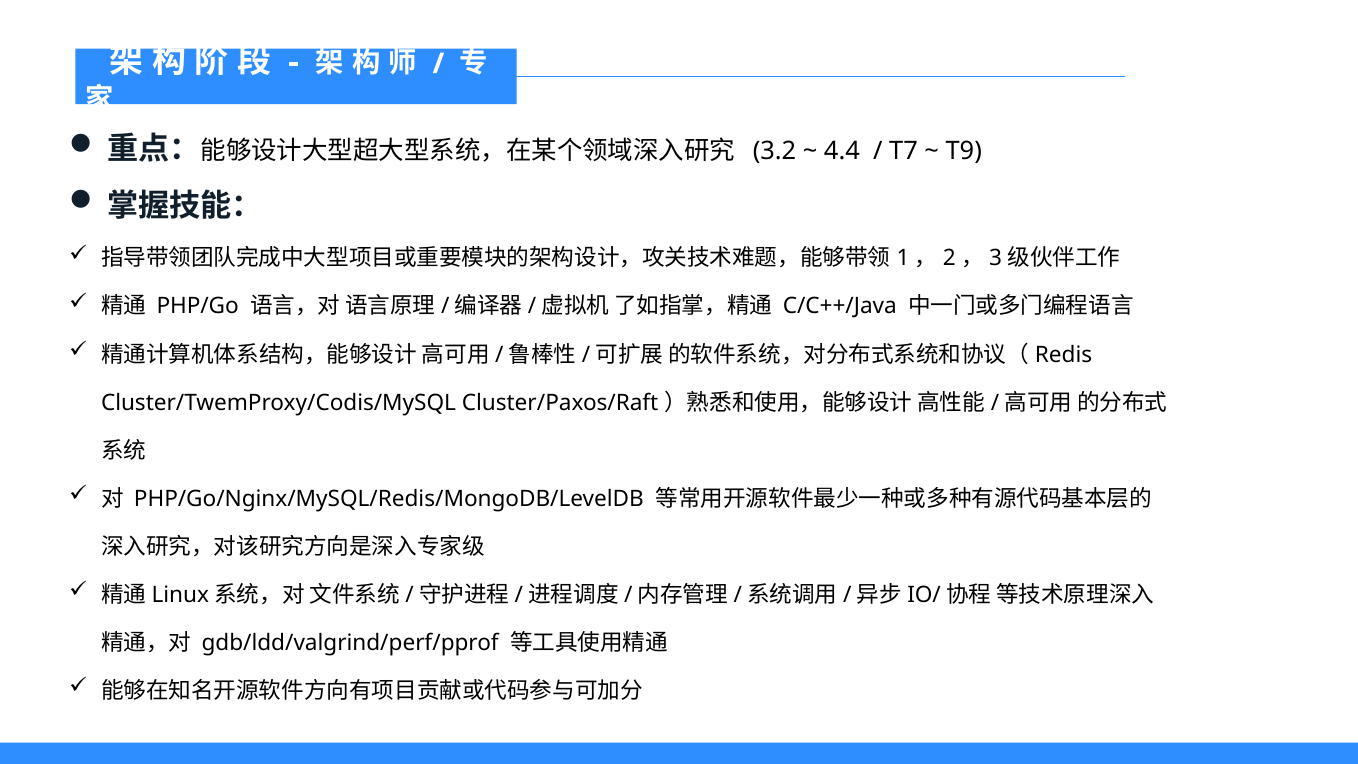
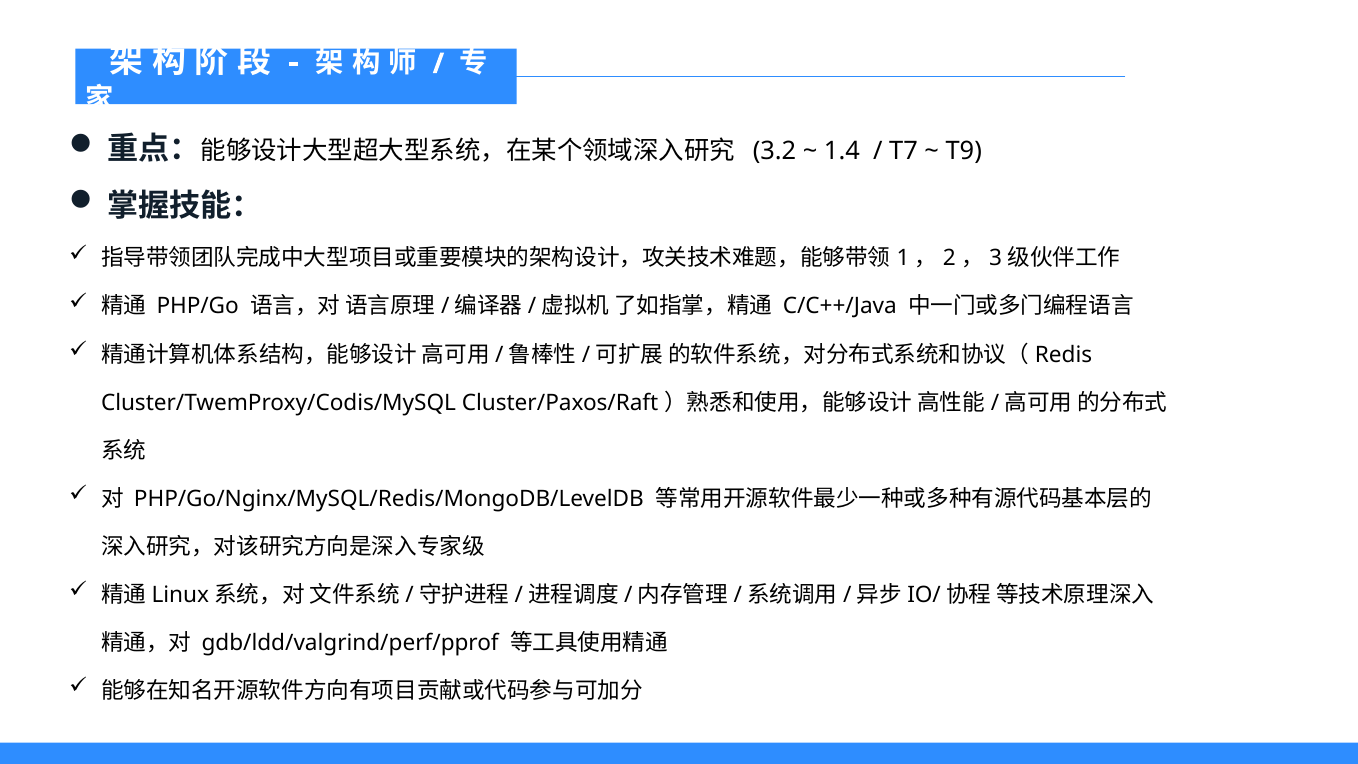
4.4: 4.4 -> 1.4
